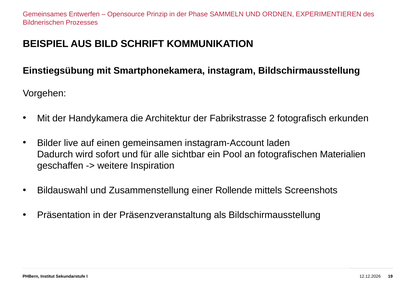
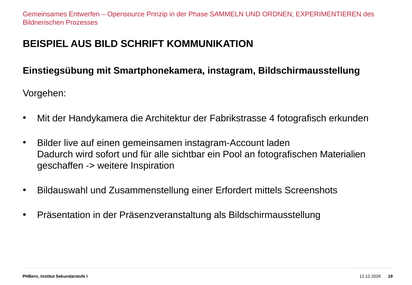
2: 2 -> 4
Rollende: Rollende -> Erfordert
